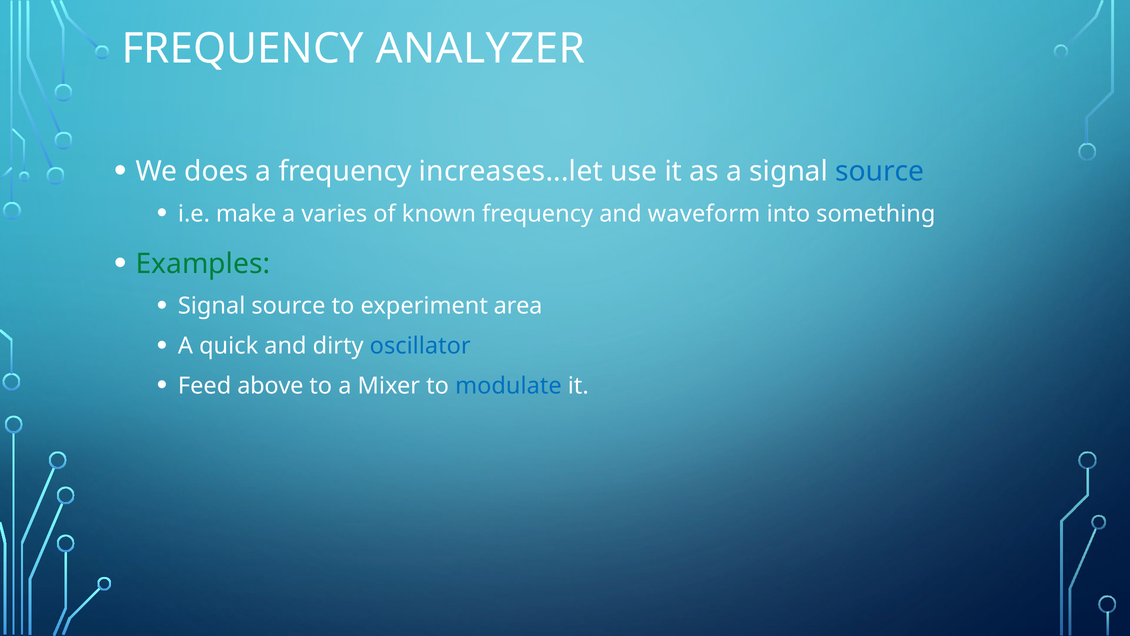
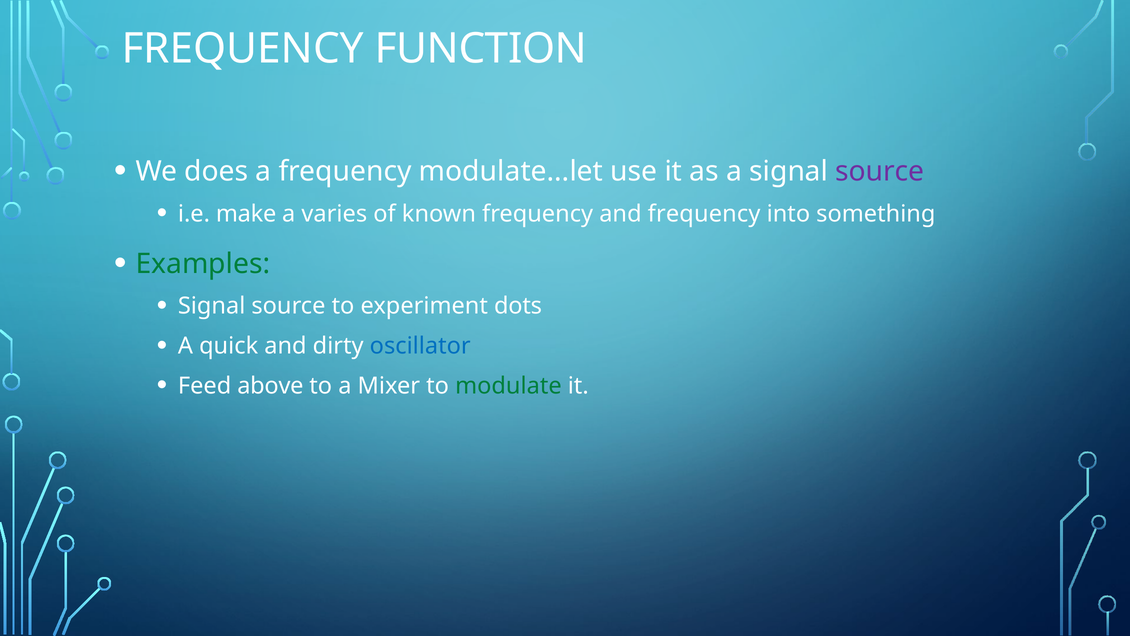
ANALYZER: ANALYZER -> FUNCTION
increases...let: increases...let -> modulate...let
source at (880, 171) colour: blue -> purple
and waveform: waveform -> frequency
area: area -> dots
modulate colour: blue -> green
